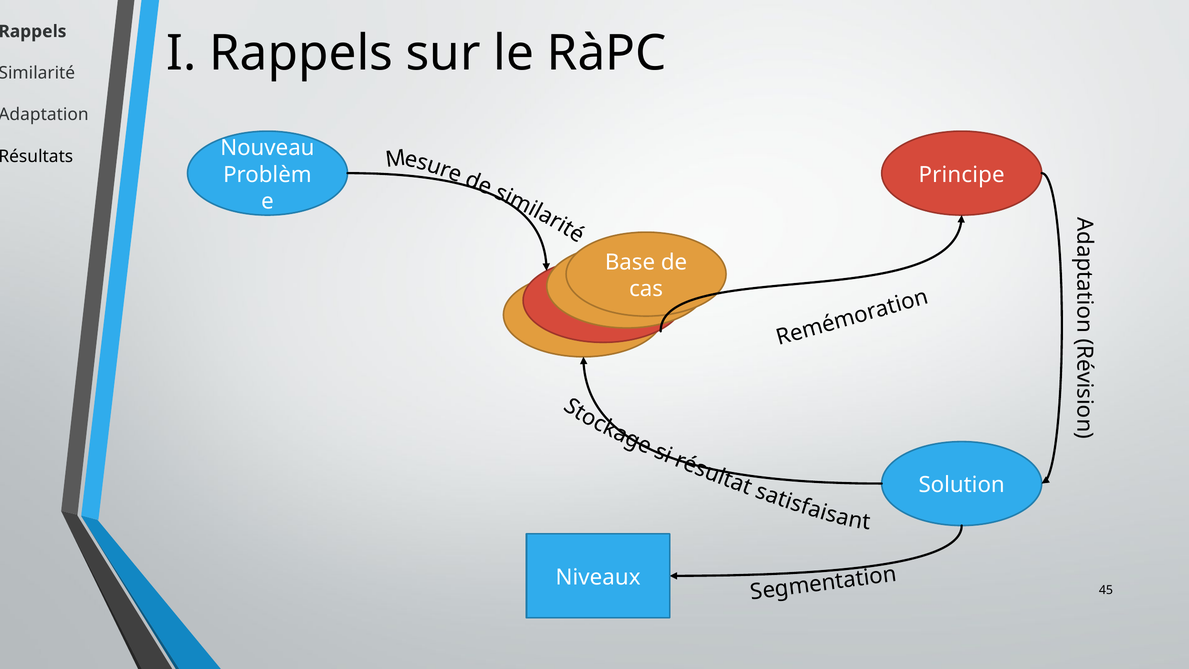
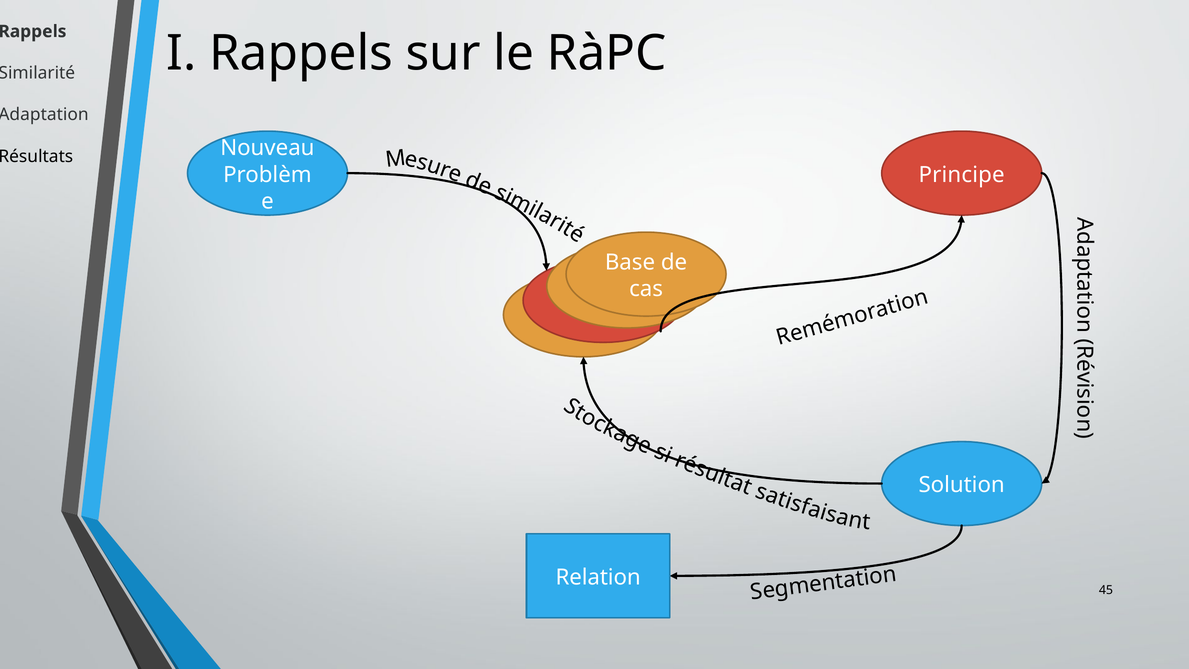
Niveaux: Niveaux -> Relation
